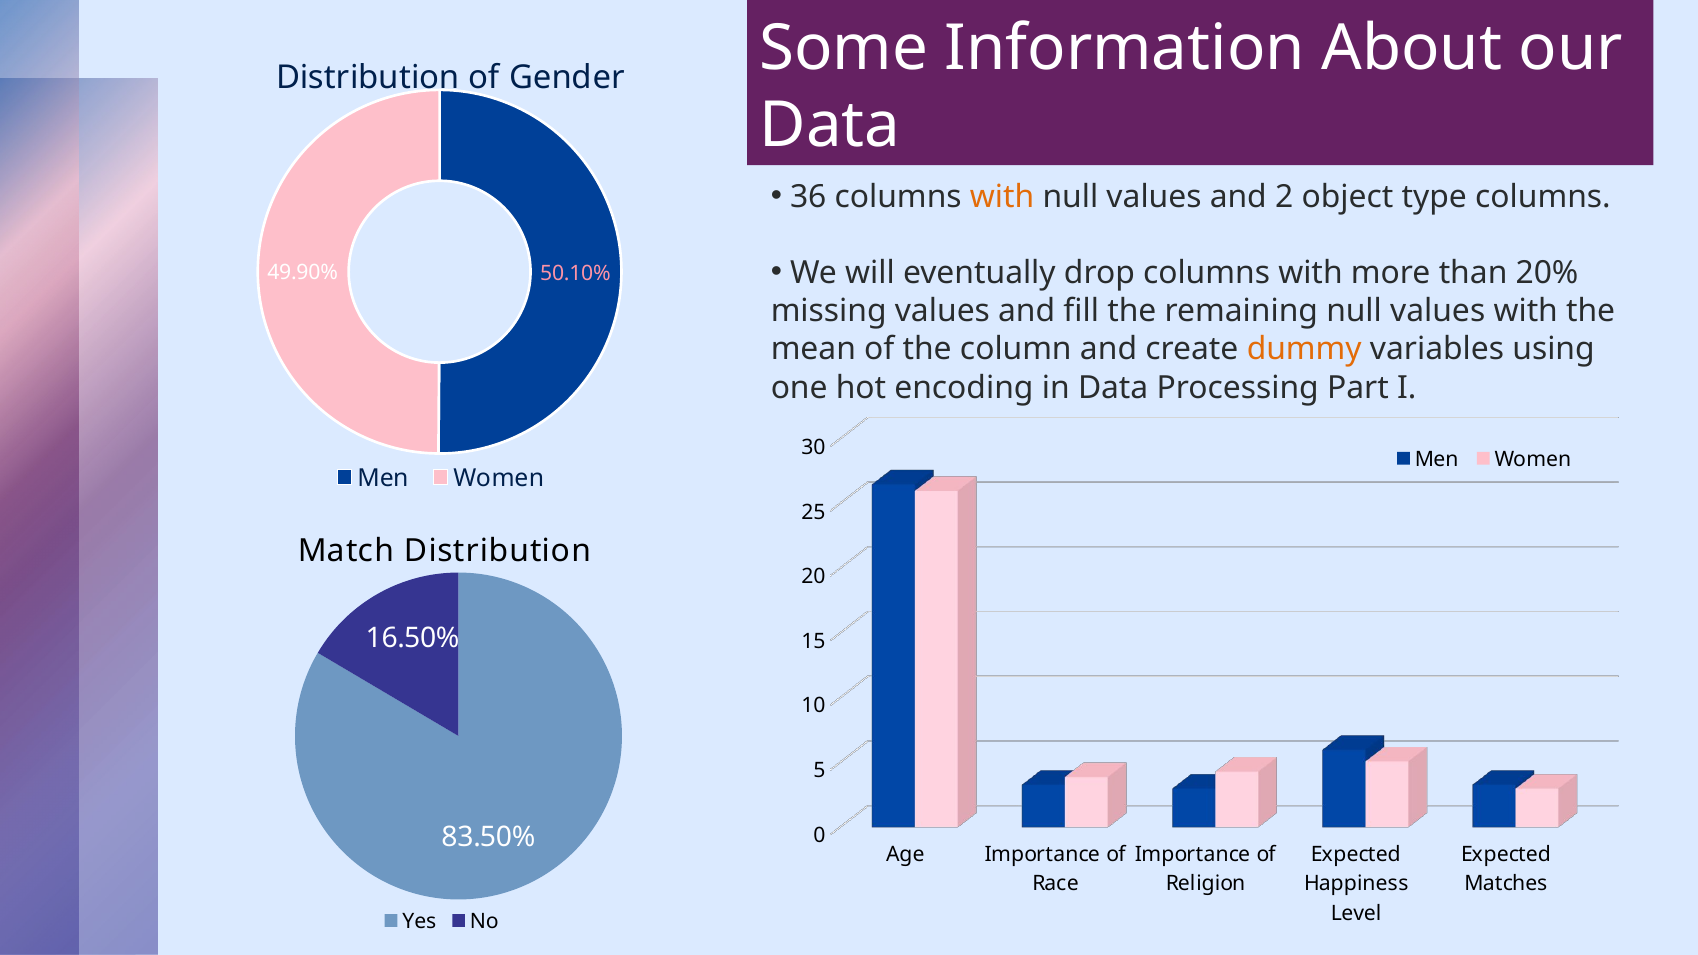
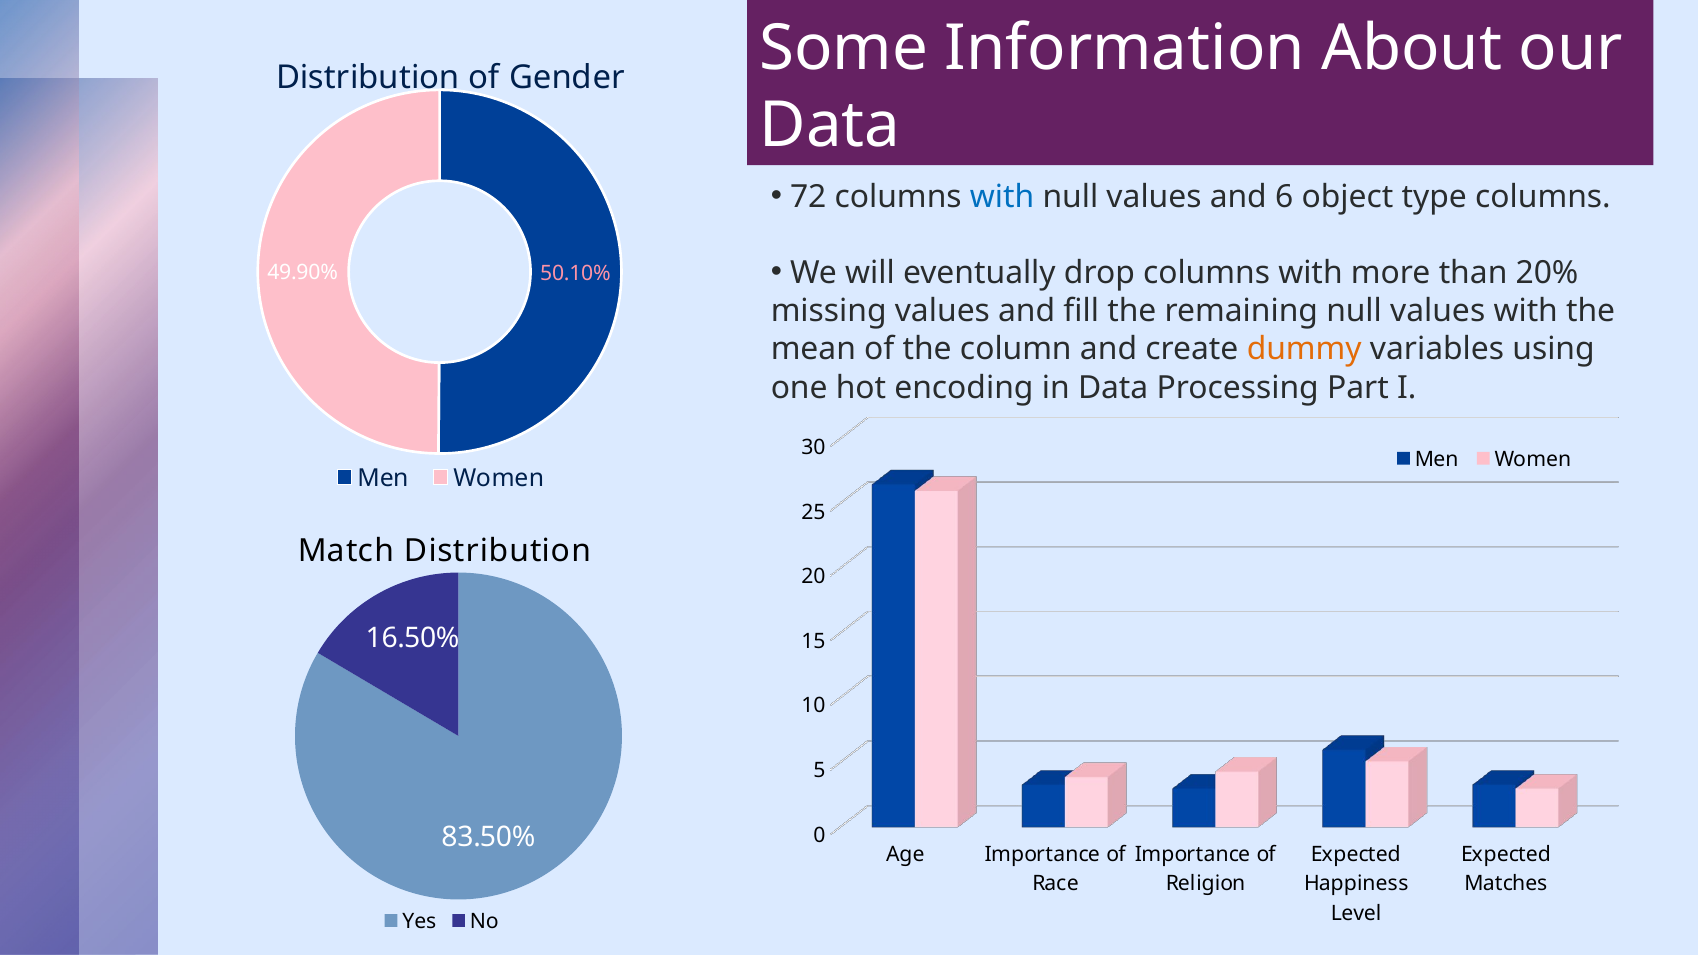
36: 36 -> 72
with at (1002, 197) colour: orange -> blue
2: 2 -> 6
